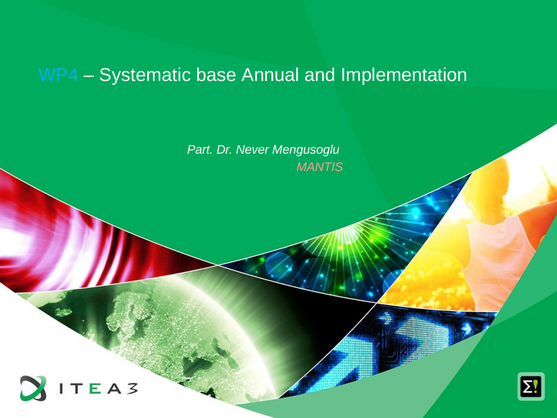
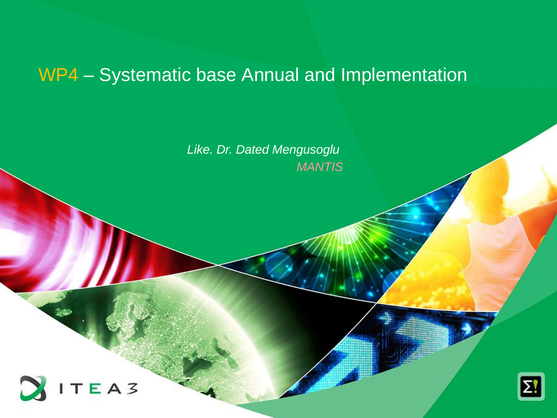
WP4 colour: light blue -> yellow
Part: Part -> Like
Never: Never -> Dated
